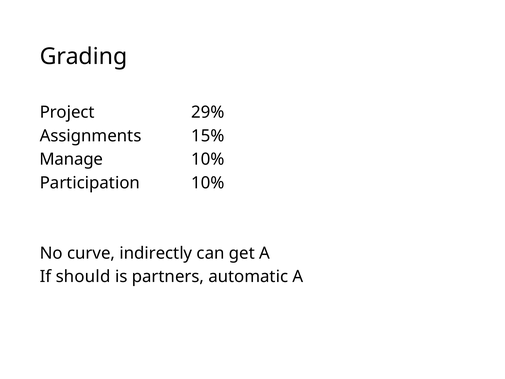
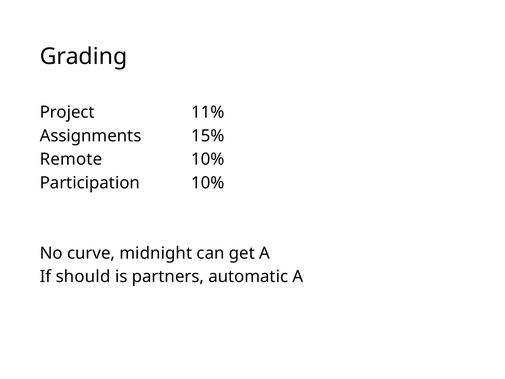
29%: 29% -> 11%
Manage: Manage -> Remote
indirectly: indirectly -> midnight
